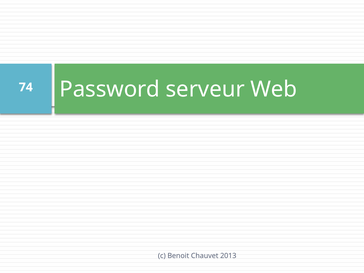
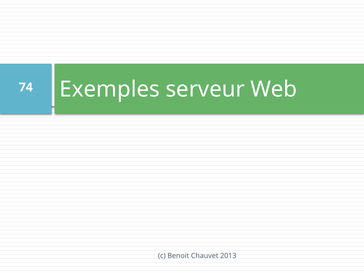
Password: Password -> Exemples
